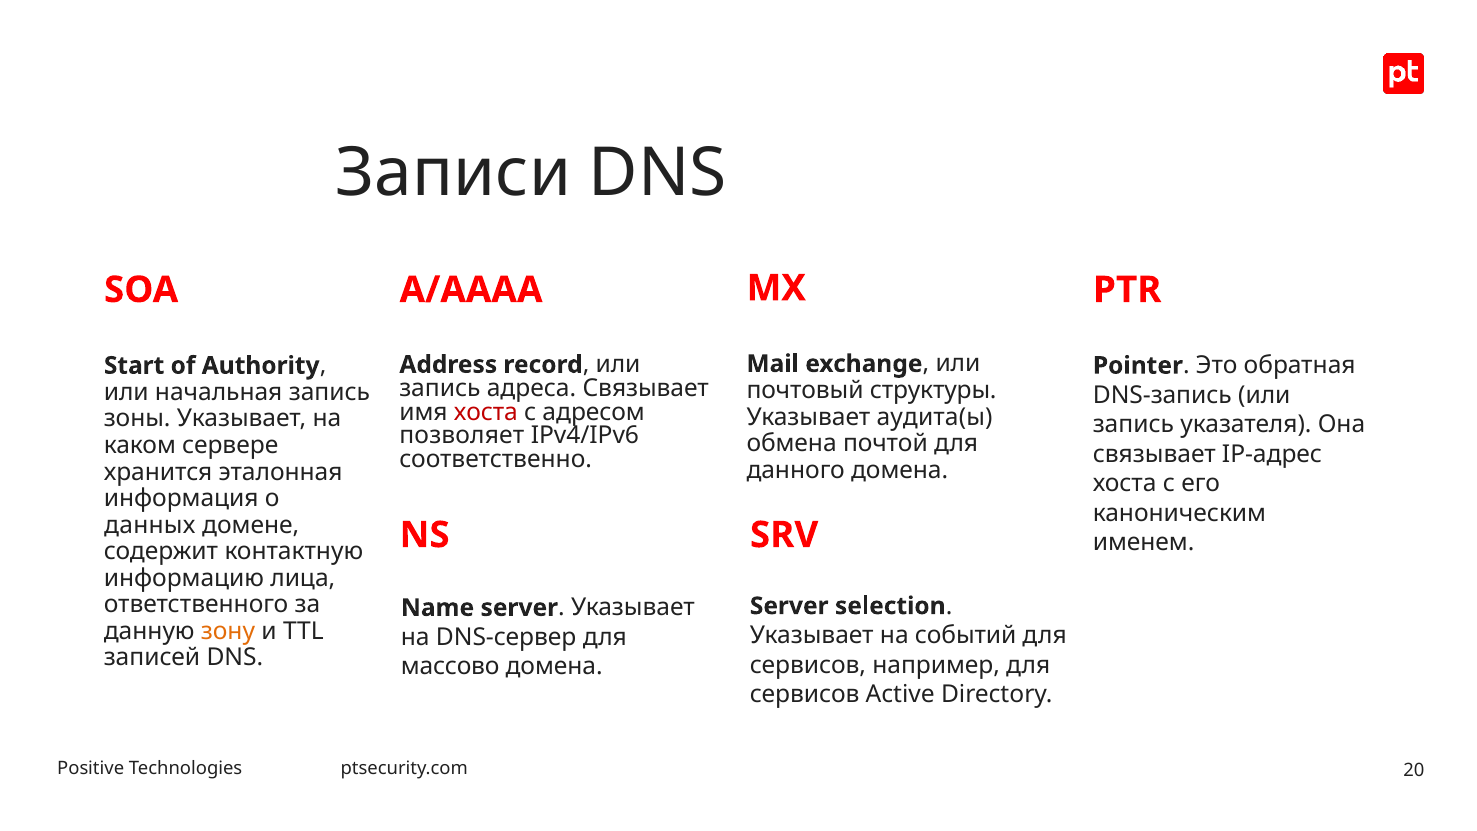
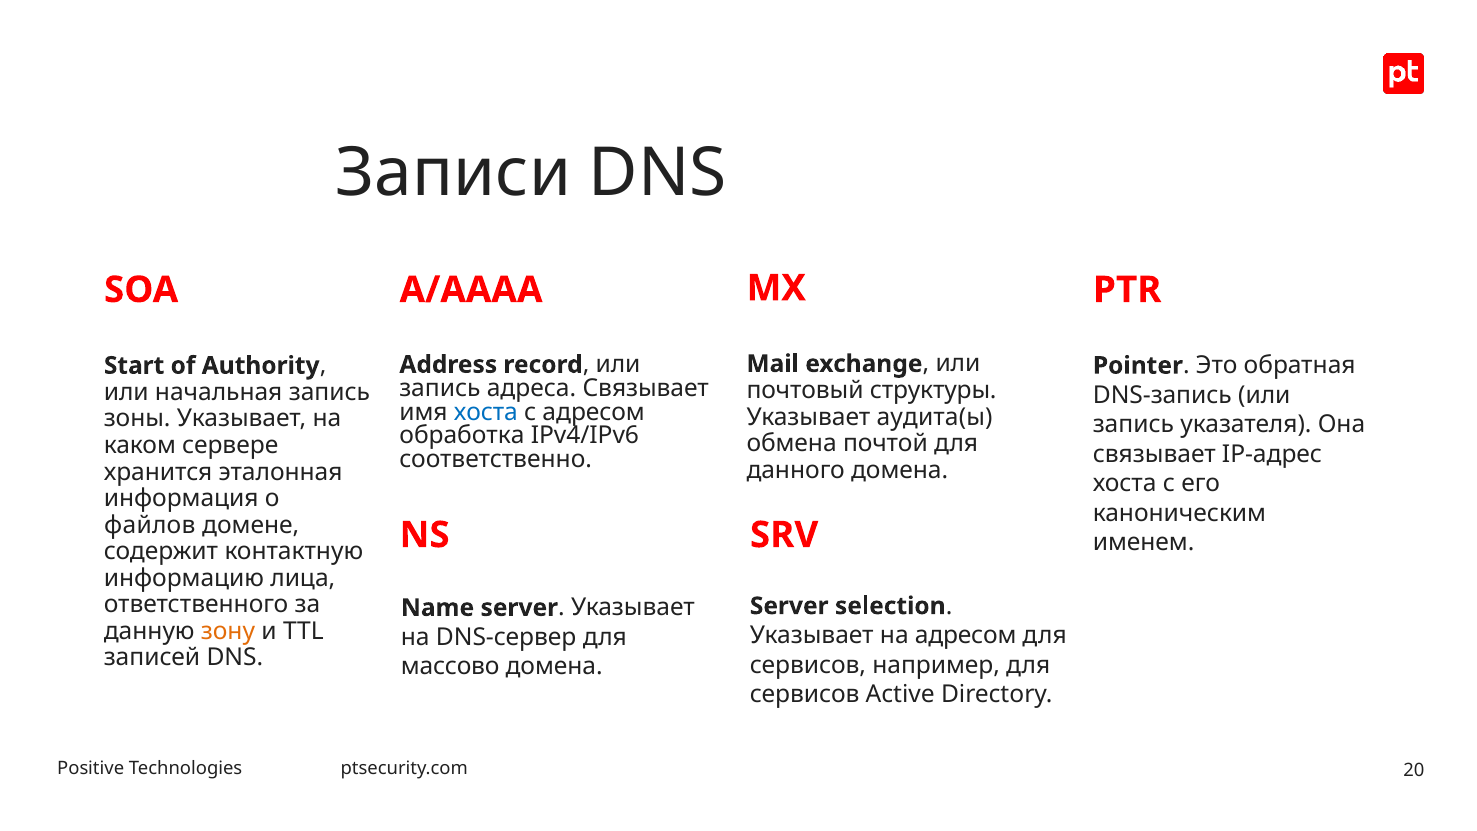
хоста at (486, 412) colour: red -> blue
позволяет: позволяет -> обработка
данных: данных -> файлов
на событий: событий -> адресом
